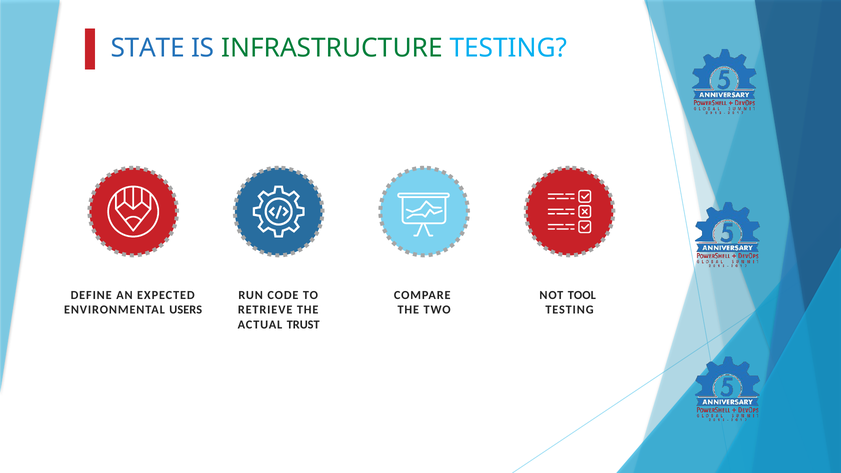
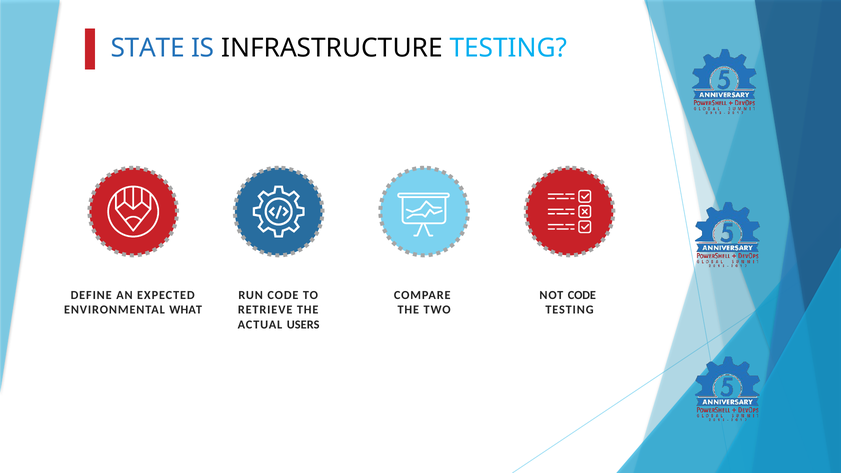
INFRASTRUCTURE colour: green -> black
NOT TOOL: TOOL -> CODE
USERS: USERS -> WHAT
TRUST: TRUST -> USERS
